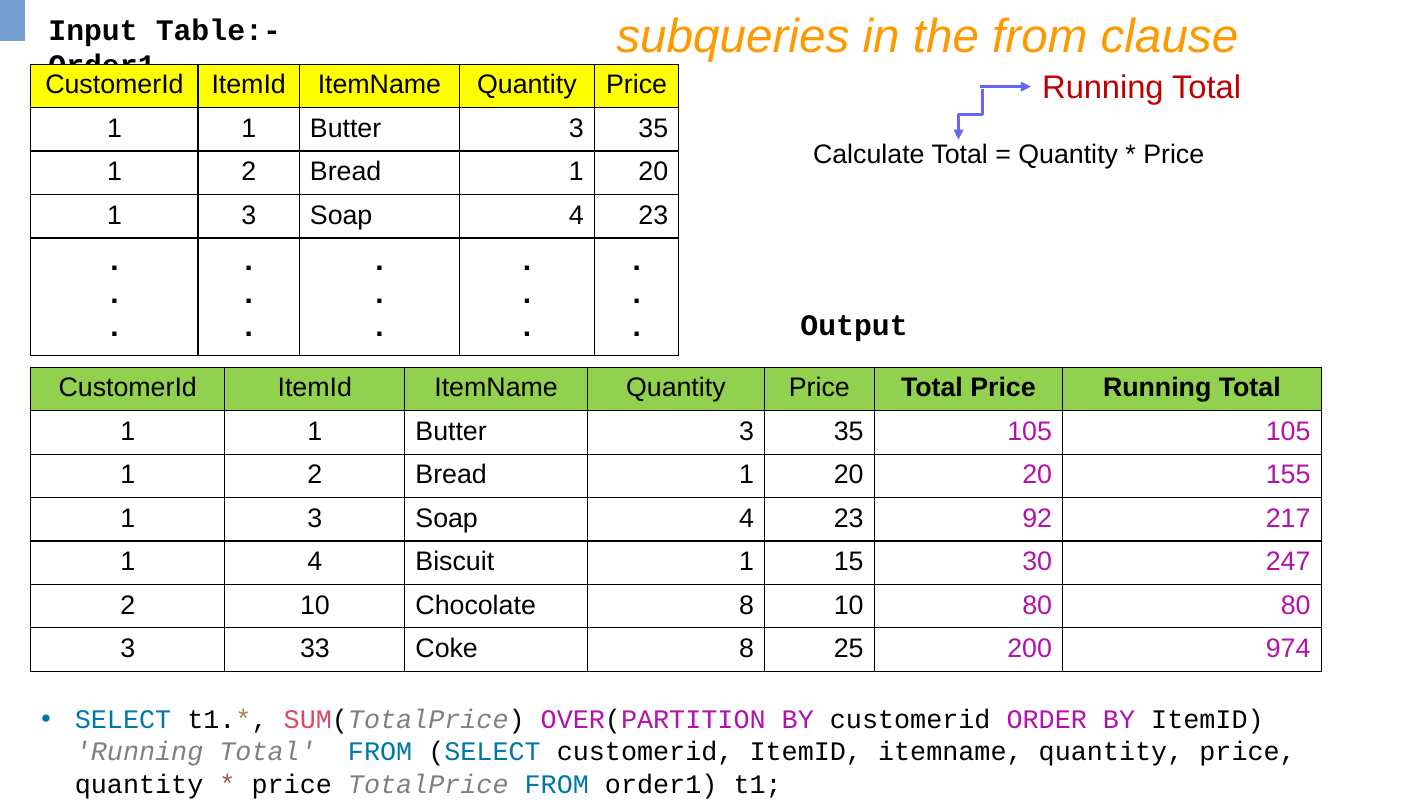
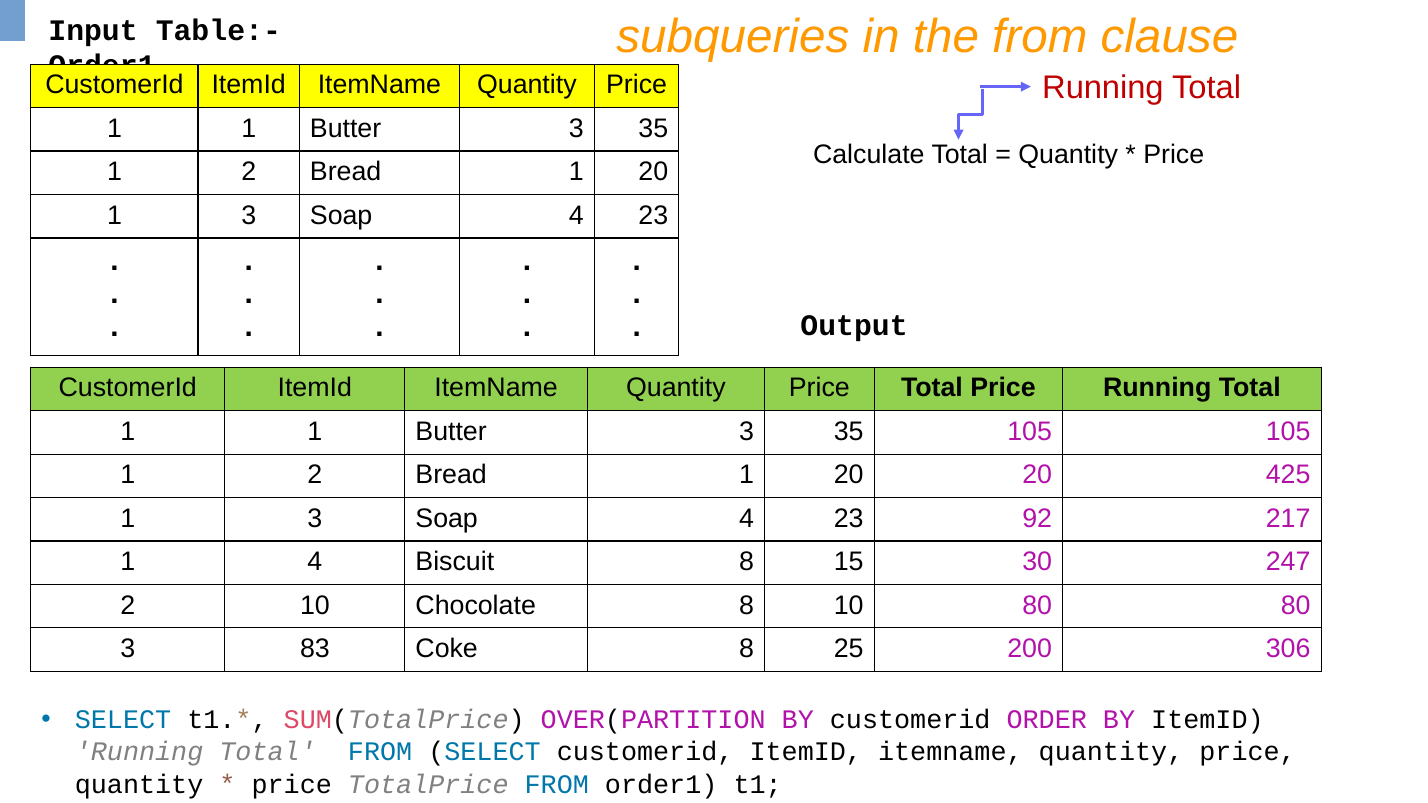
155: 155 -> 425
Biscuit 1: 1 -> 8
33: 33 -> 83
974: 974 -> 306
